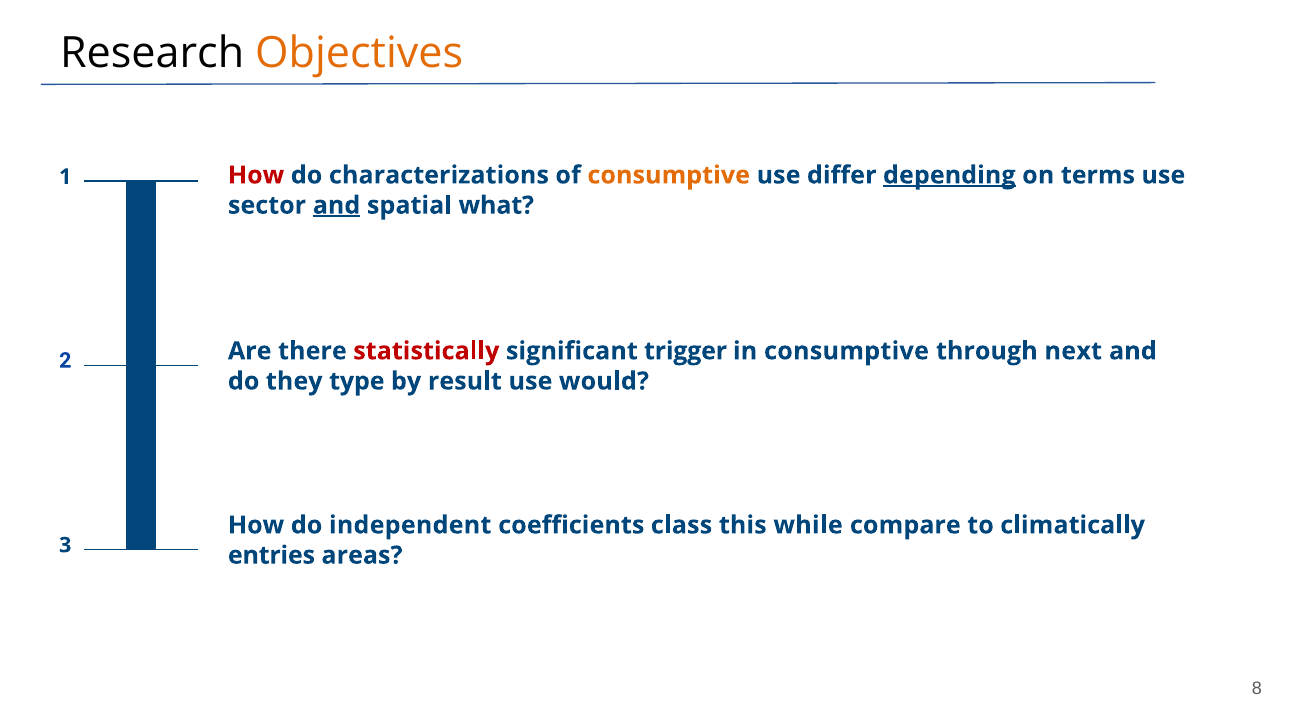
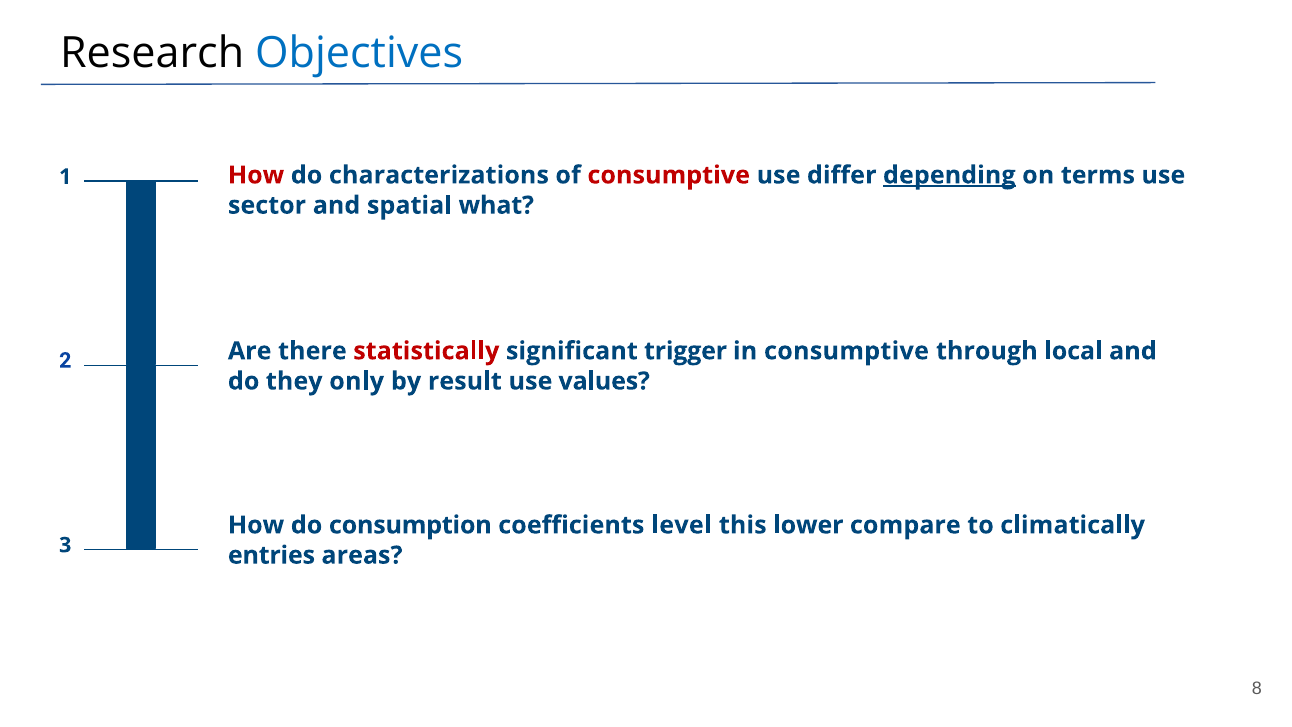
Objectives colour: orange -> blue
consumptive at (669, 175) colour: orange -> red
and at (336, 205) underline: present -> none
next: next -> local
type: type -> only
would: would -> values
independent: independent -> consumption
class: class -> level
while: while -> lower
